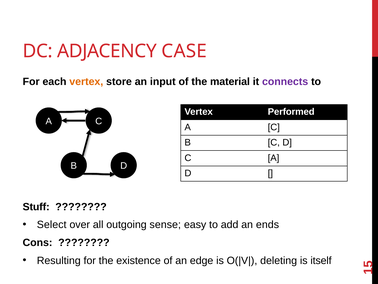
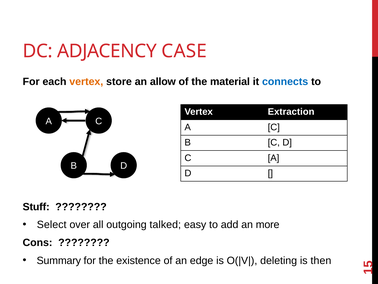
input: input -> allow
connects colour: purple -> blue
Performed: Performed -> Extraction
sense: sense -> talked
ends: ends -> more
Resulting: Resulting -> Summary
itself: itself -> then
